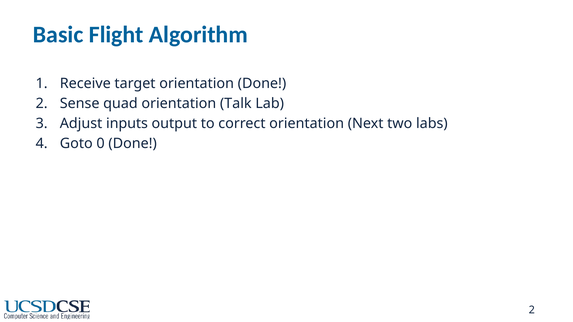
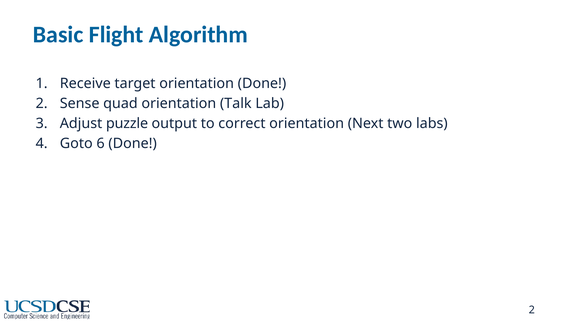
inputs: inputs -> puzzle
0: 0 -> 6
